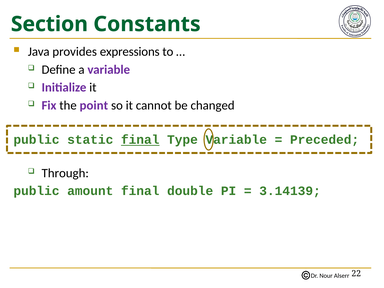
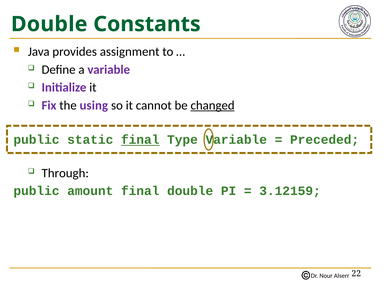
Section at (49, 24): Section -> Double
expressions: expressions -> assignment
point: point -> using
changed underline: none -> present
3.14139: 3.14139 -> 3.12159
